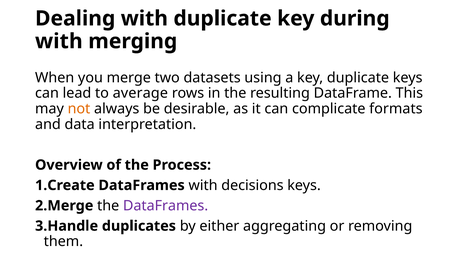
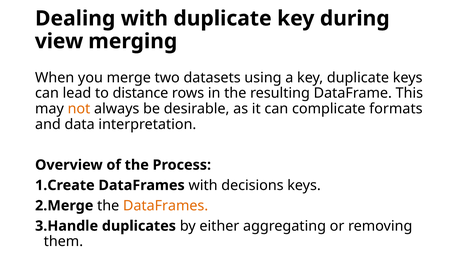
with at (59, 41): with -> view
average: average -> distance
DataFrames at (166, 205) colour: purple -> orange
